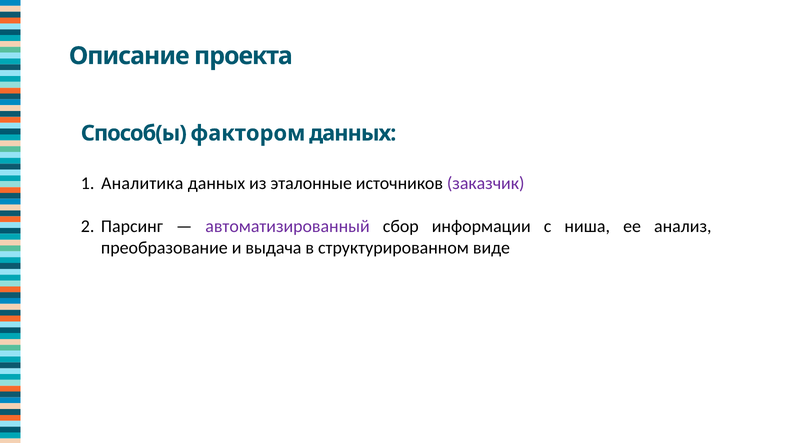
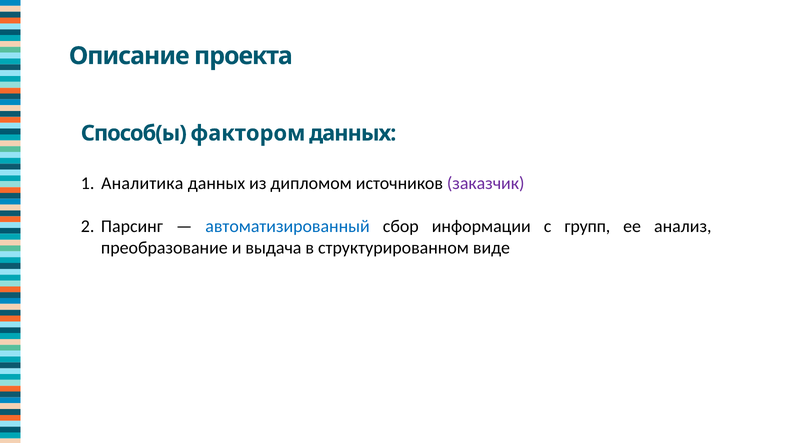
эталонные: эталонные -> дипломом
автоматизированный colour: purple -> blue
ниша: ниша -> групп
